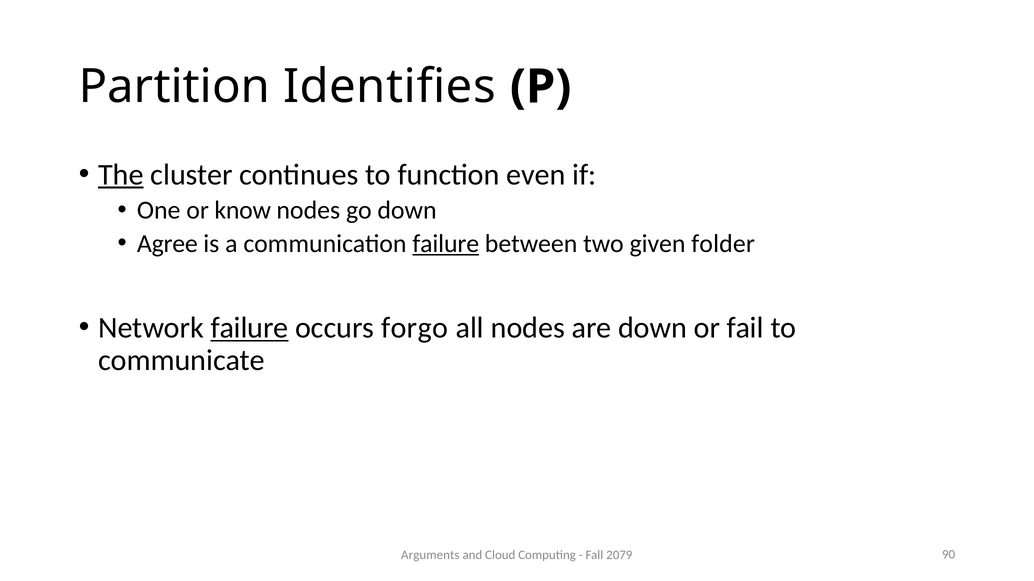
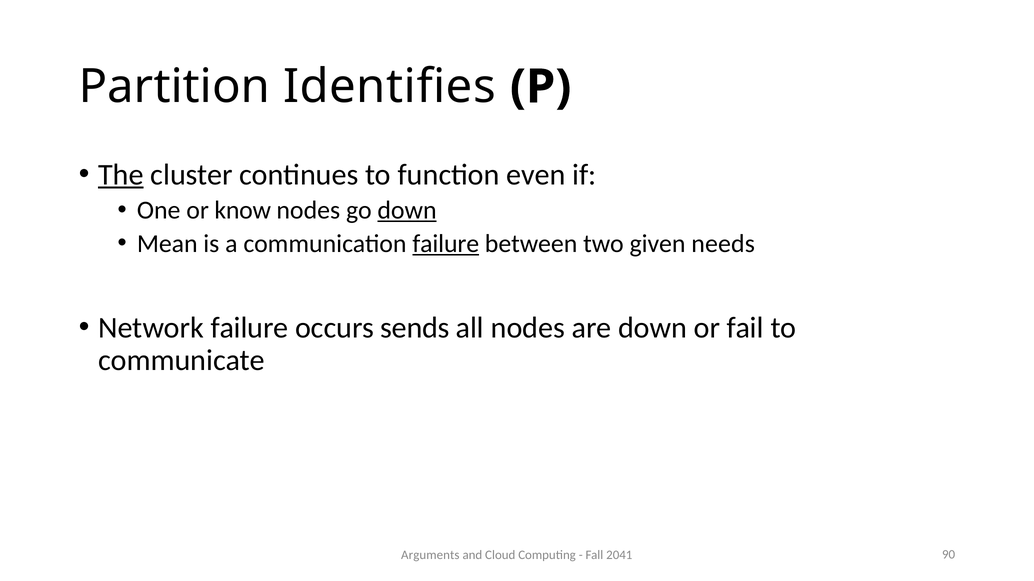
down at (407, 210) underline: none -> present
Agree: Agree -> Mean
folder: folder -> needs
failure at (250, 328) underline: present -> none
forgo: forgo -> sends
2079: 2079 -> 2041
